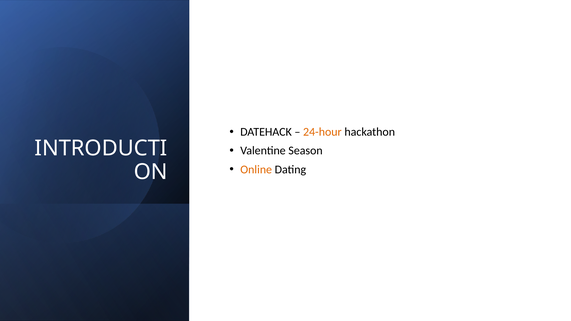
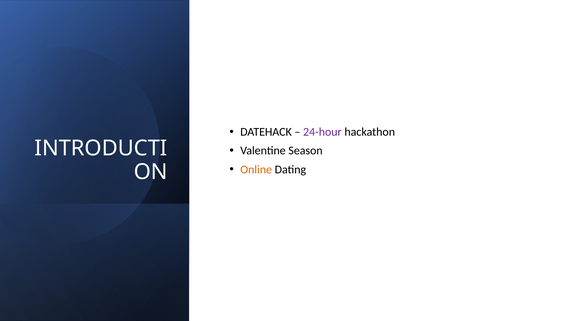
24-hour colour: orange -> purple
